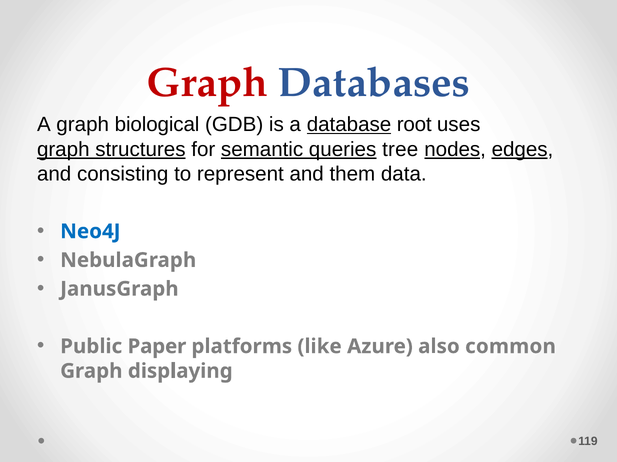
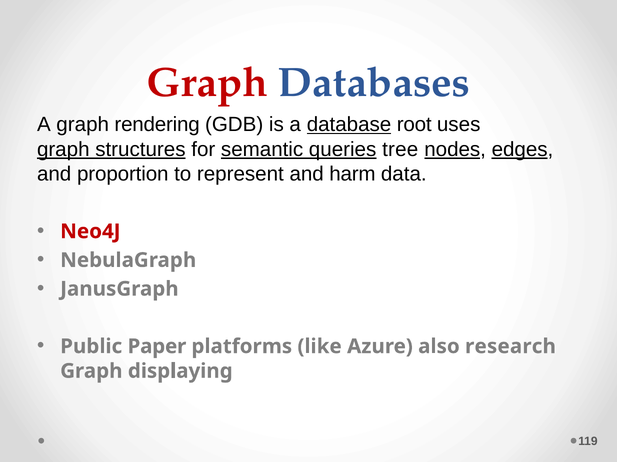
biological: biological -> rendering
consisting: consisting -> proportion
them: them -> harm
Neo4J colour: blue -> red
common: common -> research
